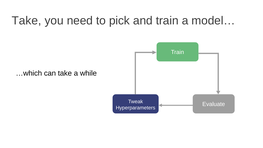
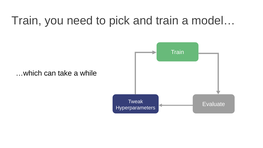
Take at (26, 21): Take -> Train
